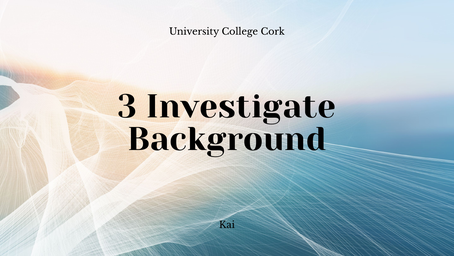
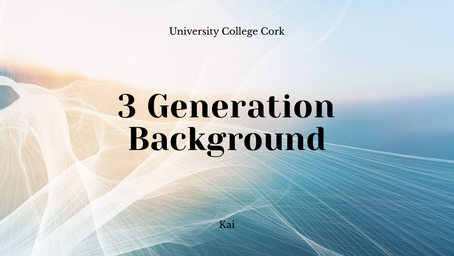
Investigate: Investigate -> Generation
